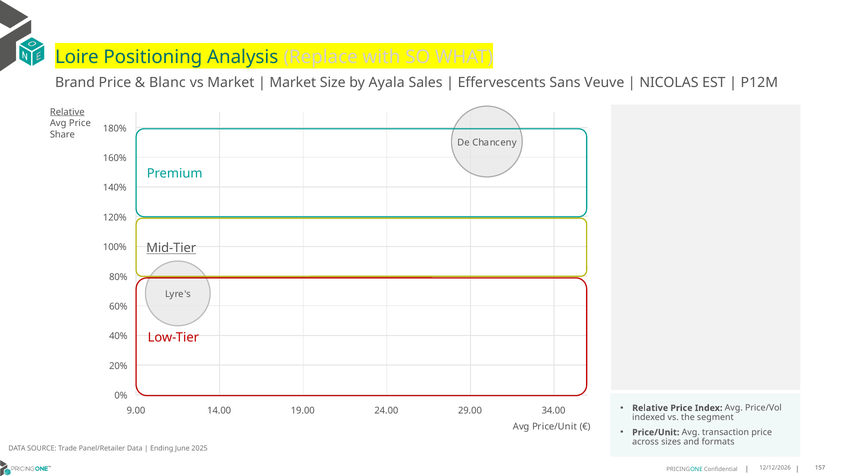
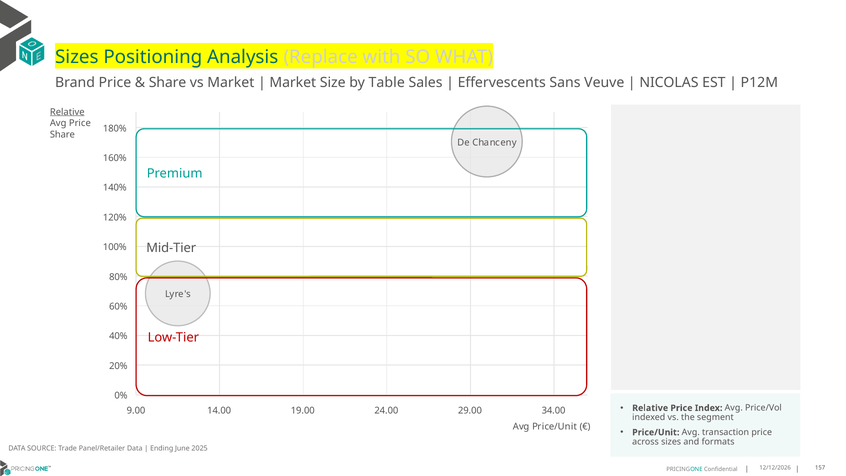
Loire at (77, 57): Loire -> Sizes
Blanc at (167, 82): Blanc -> Share
Ayala: Ayala -> Table
Mid-Tier underline: present -> none
